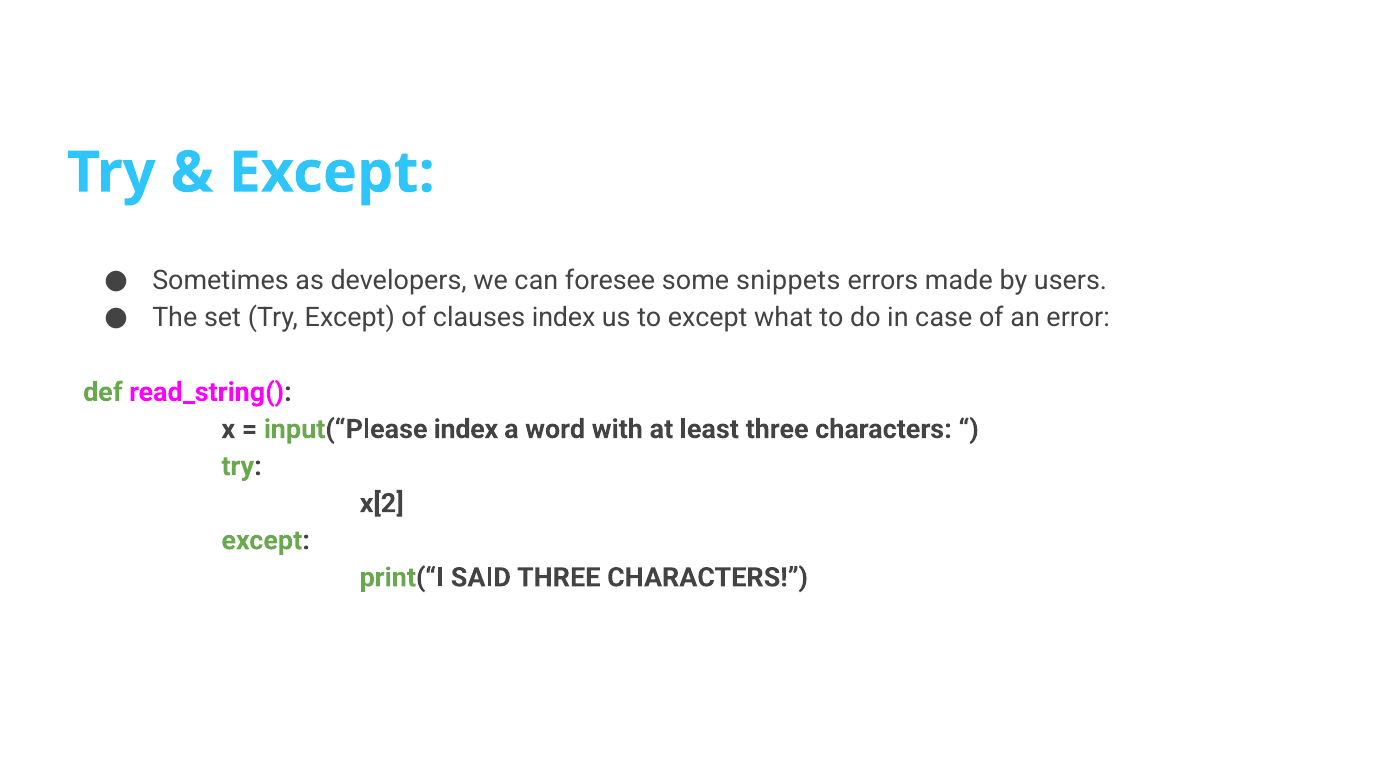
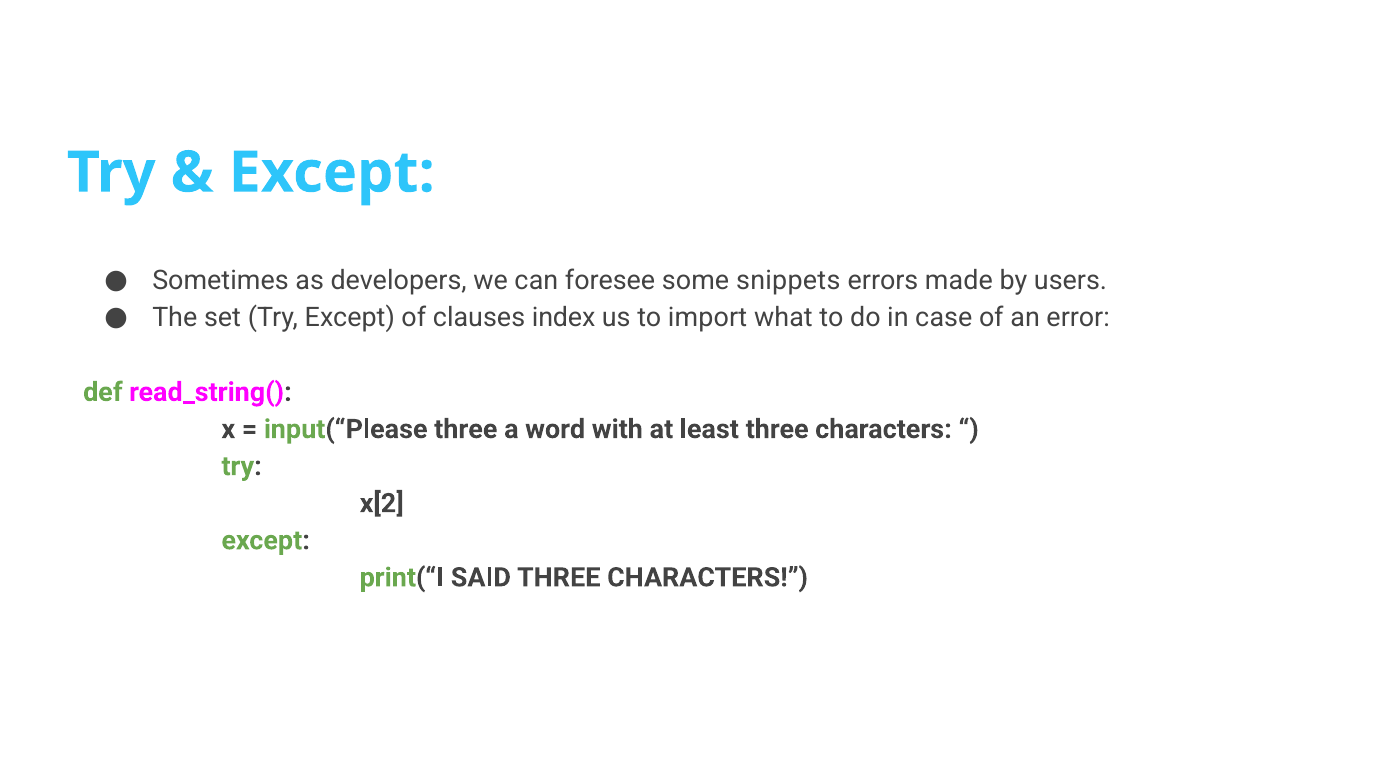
to except: except -> import
input(“Please index: index -> three
